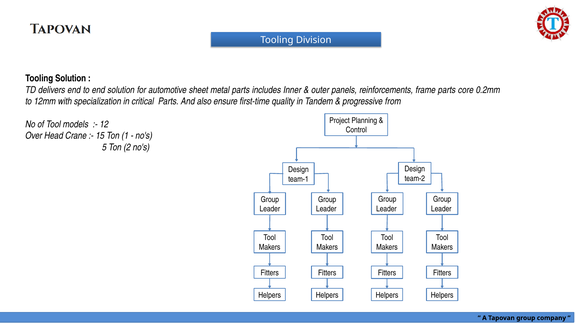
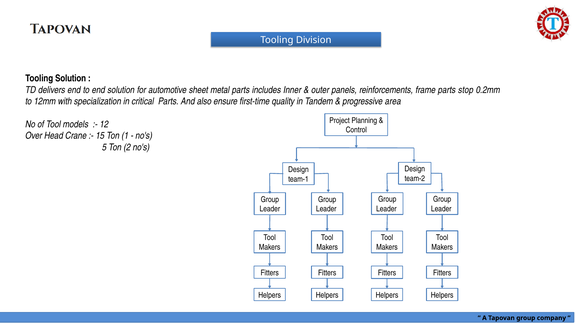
core: core -> stop
from: from -> area
